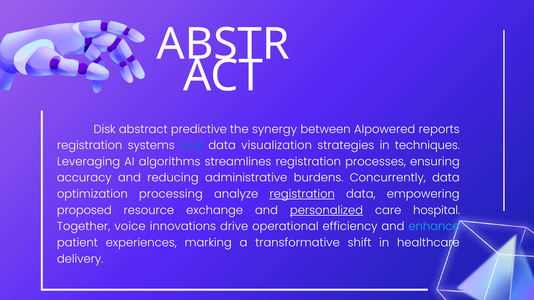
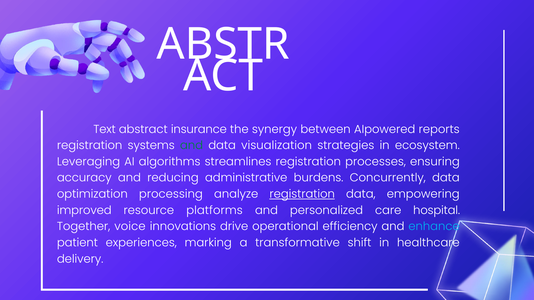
Disk: Disk -> Text
predictive: predictive -> insurance
and at (192, 146) colour: blue -> green
techniques: techniques -> ecosystem
proposed: proposed -> improved
exchange: exchange -> platforms
personalized underline: present -> none
